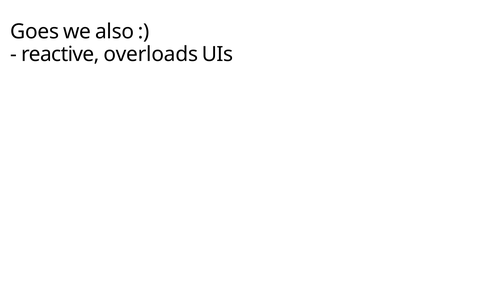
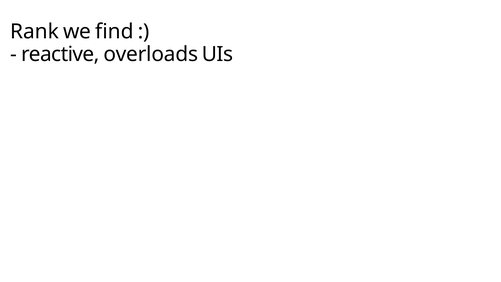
Goes: Goes -> Rank
also: also -> find
